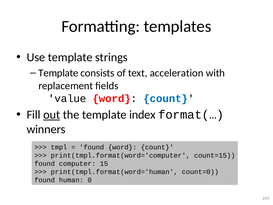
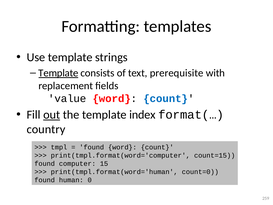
Template at (58, 73) underline: none -> present
acceleration: acceleration -> prerequisite
winners: winners -> country
